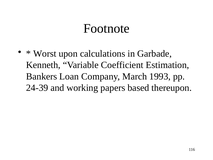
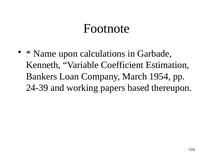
Worst: Worst -> Name
1993: 1993 -> 1954
